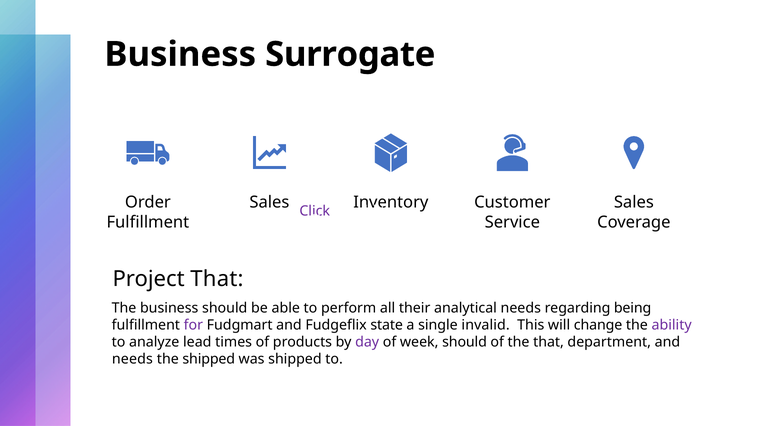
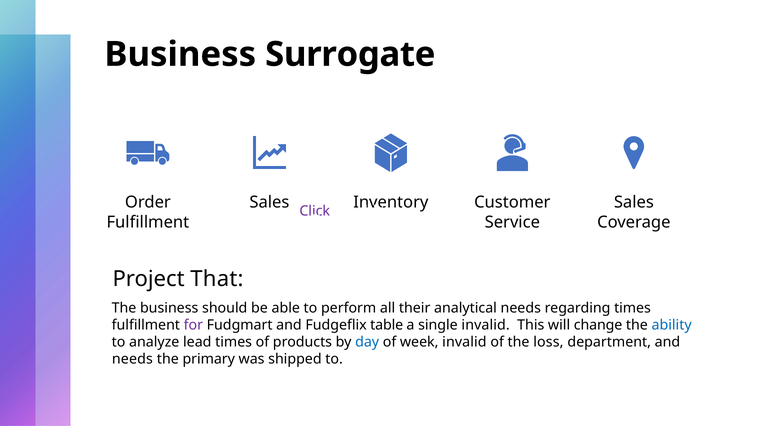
regarding being: being -> times
state: state -> table
ability colour: purple -> blue
day colour: purple -> blue
week should: should -> invalid
the that: that -> loss
the shipped: shipped -> primary
